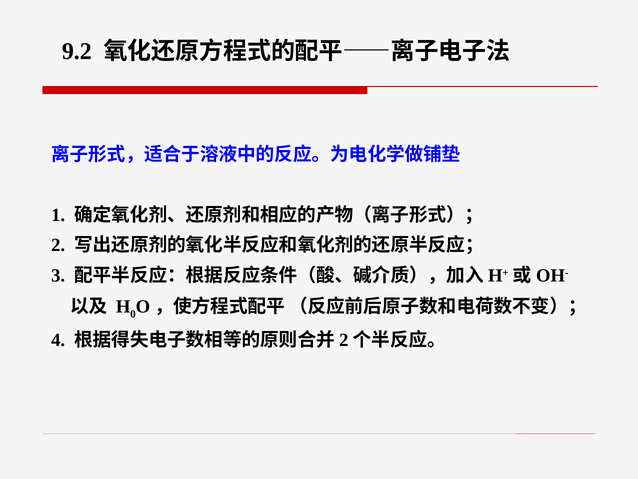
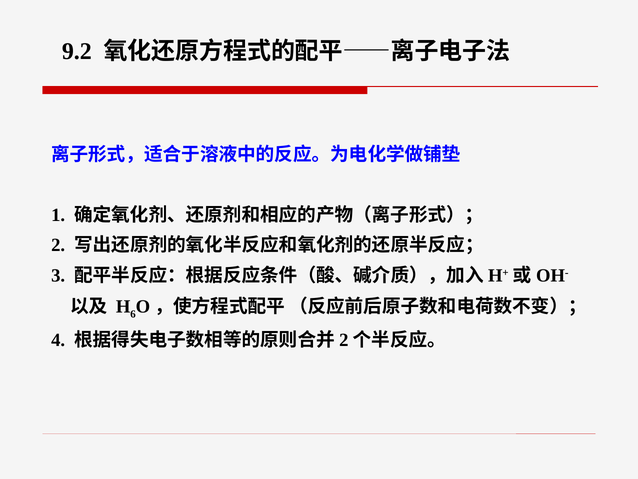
0: 0 -> 6
